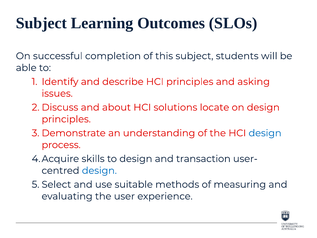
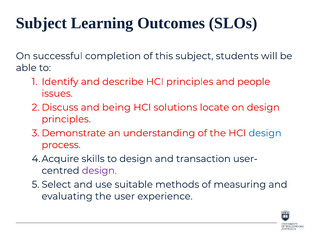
asking: asking -> people
about: about -> being
design at (99, 170) colour: blue -> purple
